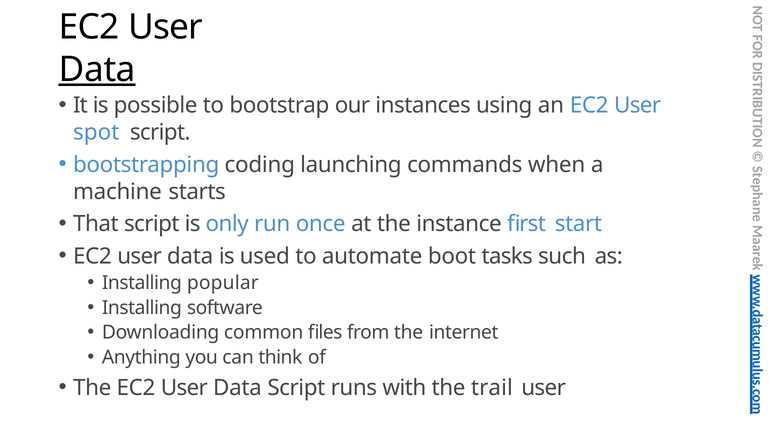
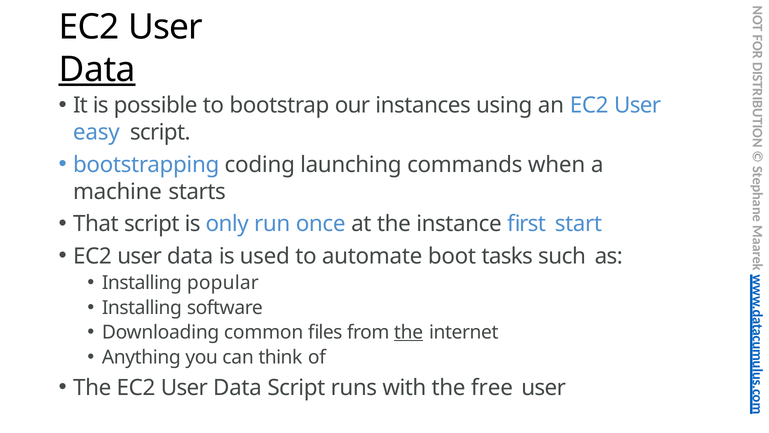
spot: spot -> easy
the at (409, 332) underline: none -> present
trail: trail -> free
